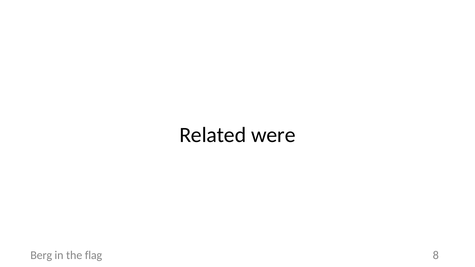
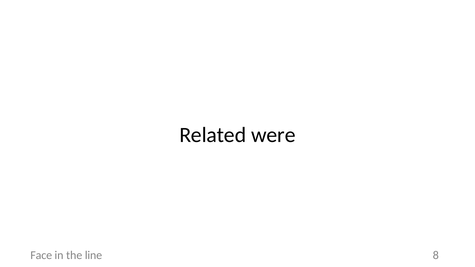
Berg: Berg -> Face
flag: flag -> line
